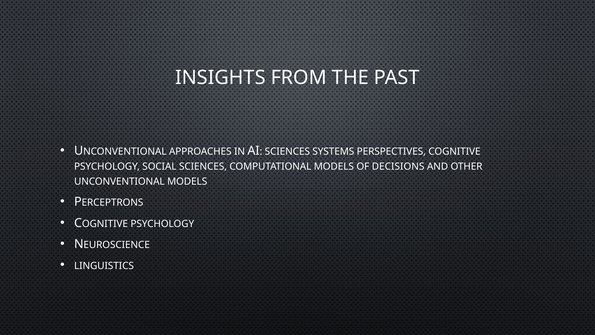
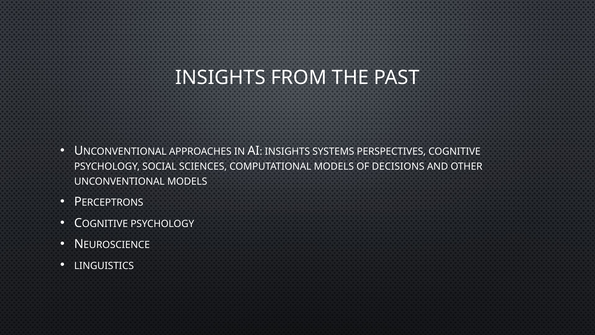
SCIENCES at (287, 152): SCIENCES -> INSIGHTS
